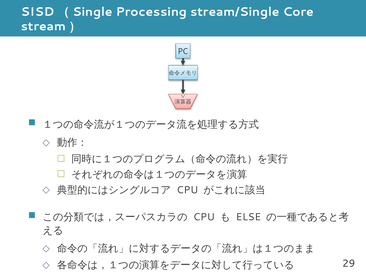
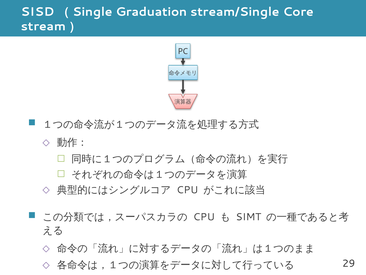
Processing: Processing -> Graduation
ELSE: ELSE -> SIMT
